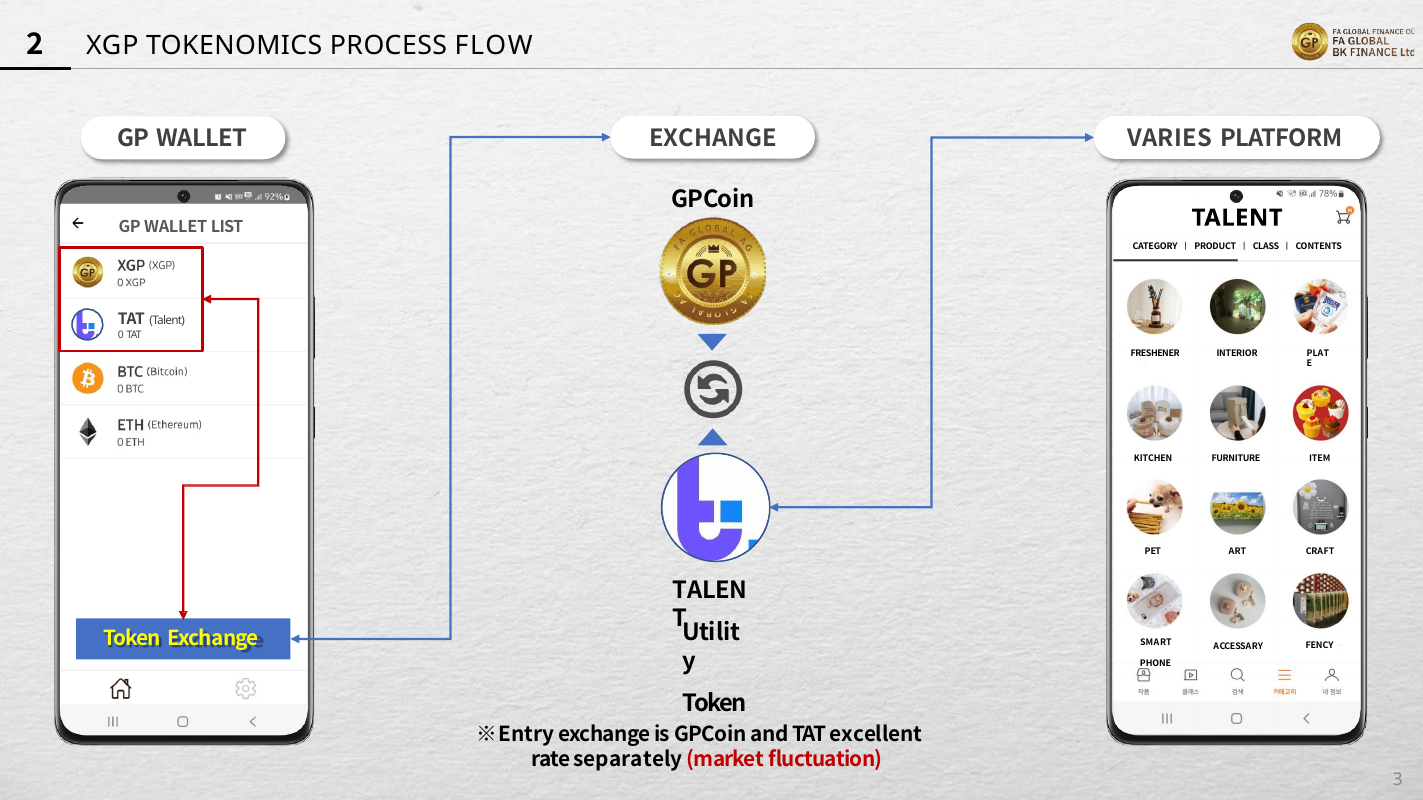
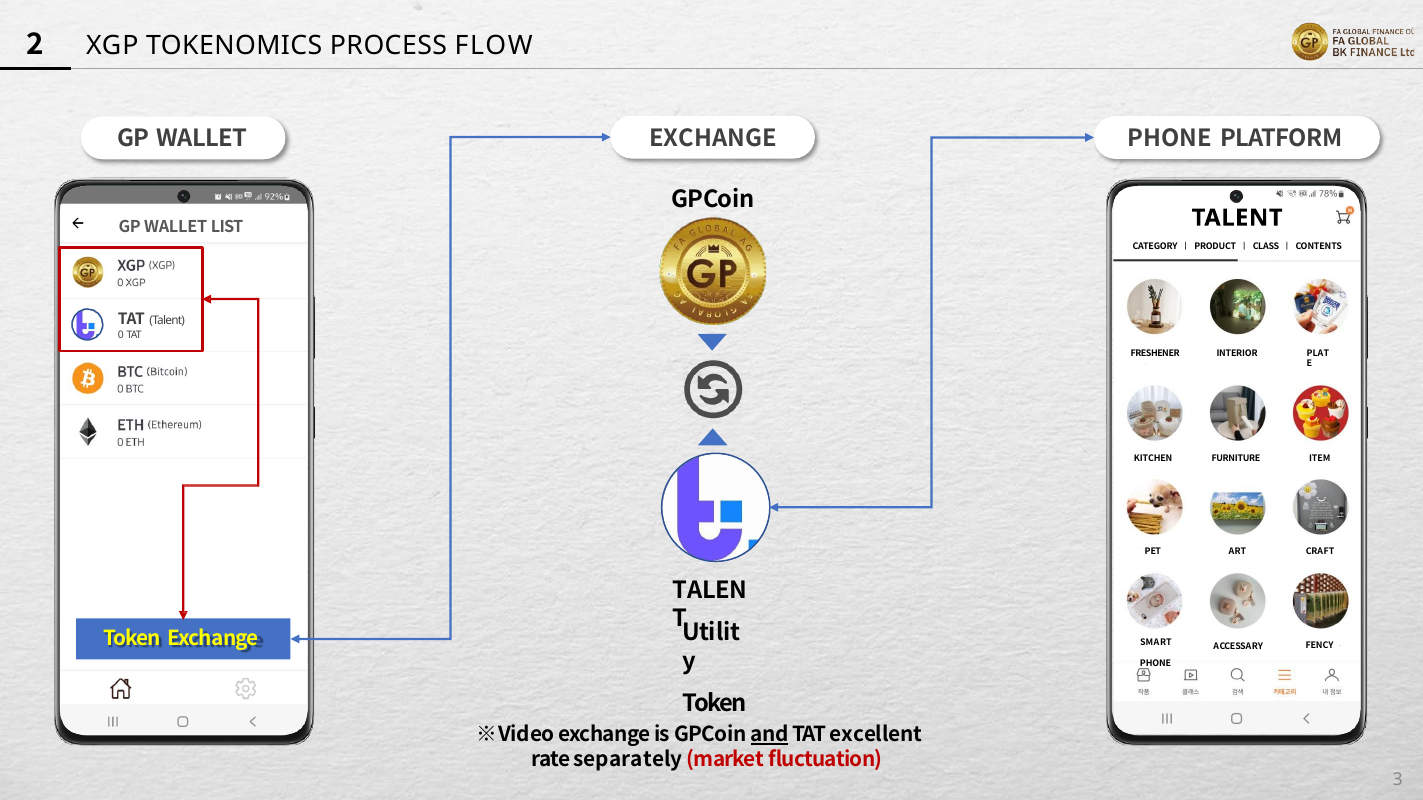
VARIES at (1170, 139): VARIES -> PHONE
Entry: Entry -> Video
and underline: none -> present
